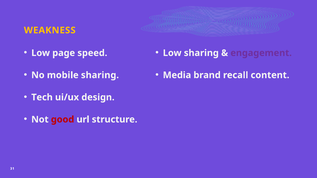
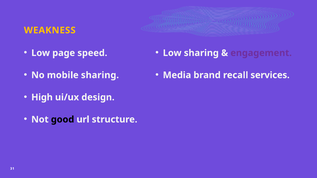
content: content -> services
Tech: Tech -> High
good colour: red -> black
